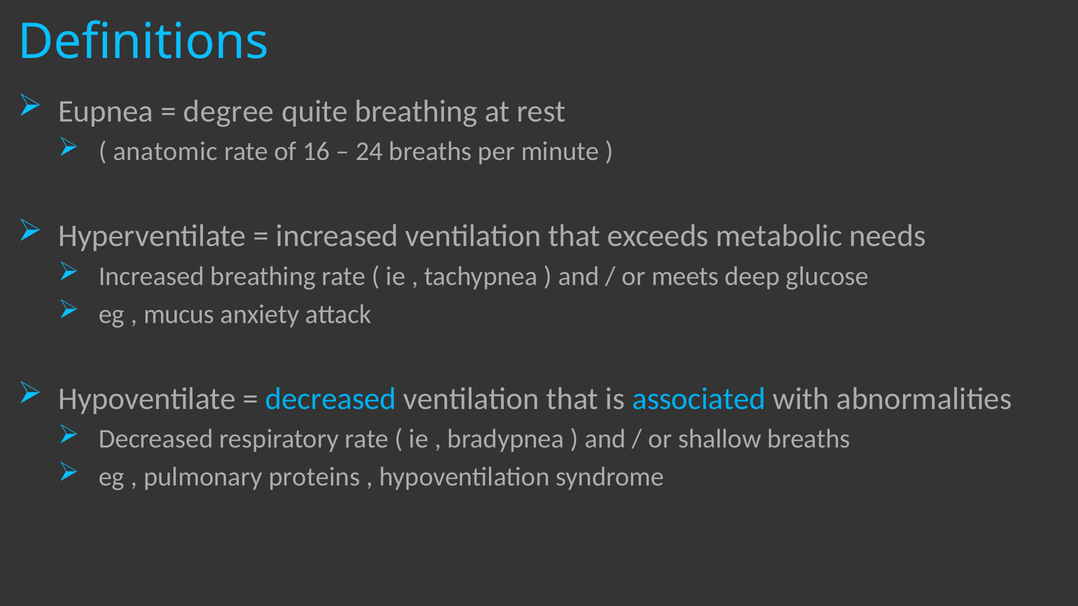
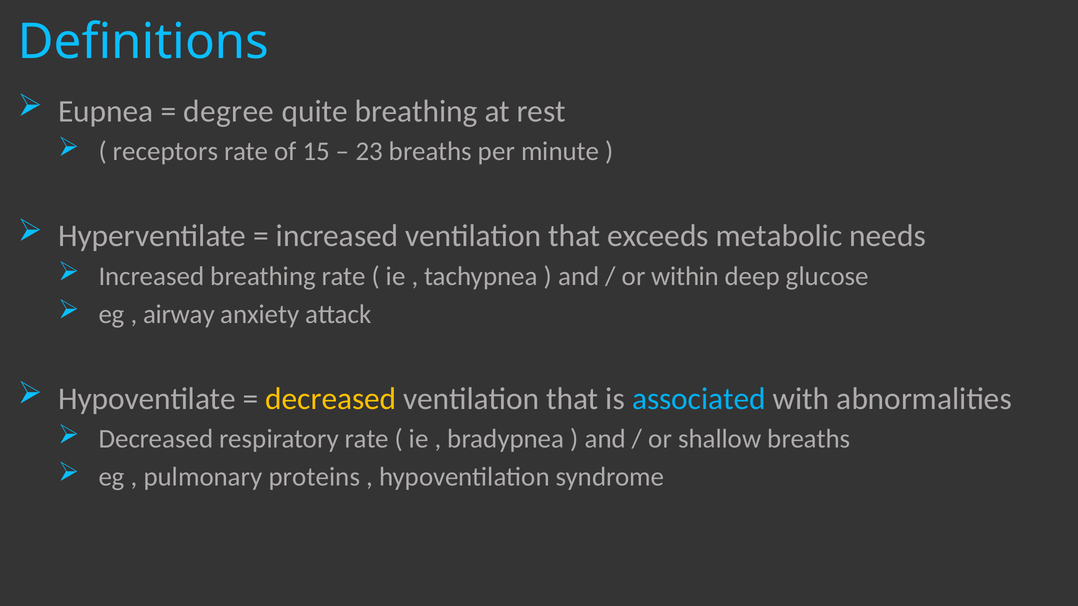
anatomic: anatomic -> receptors
16: 16 -> 15
24: 24 -> 23
meets: meets -> within
mucus: mucus -> airway
decreased at (331, 399) colour: light blue -> yellow
